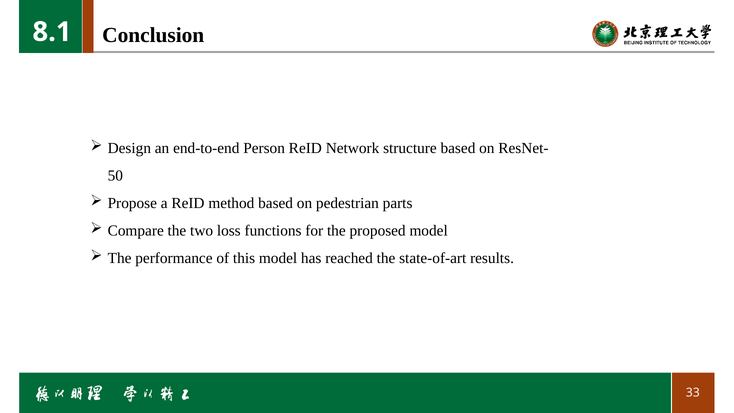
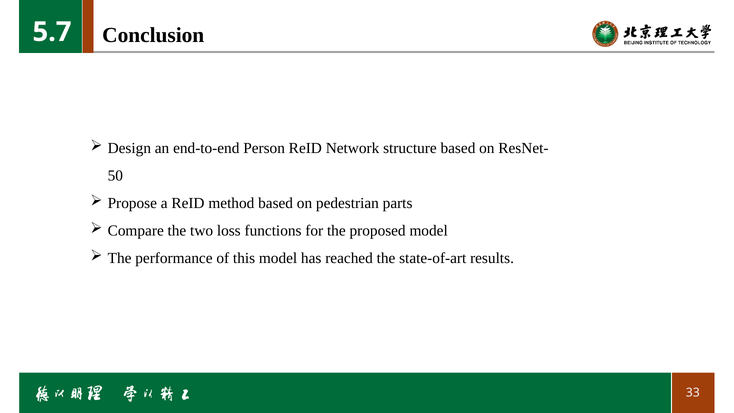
8.1: 8.1 -> 5.7
